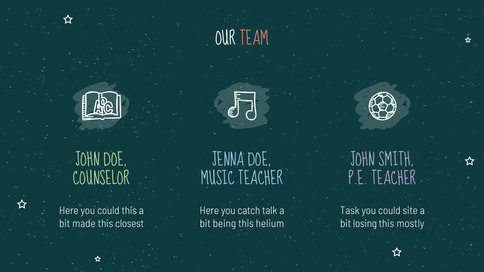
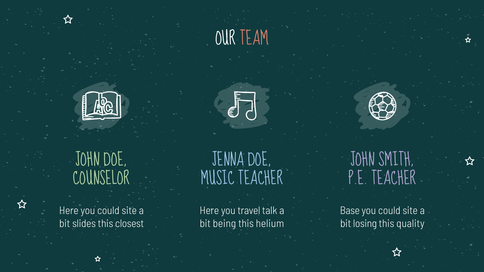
Here you could this: this -> site
catch: catch -> travel
Task: Task -> Base
made: made -> slides
mostly: mostly -> quality
